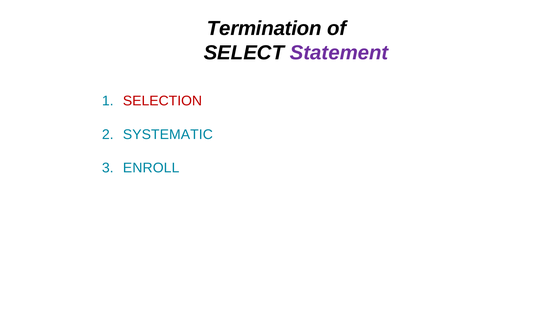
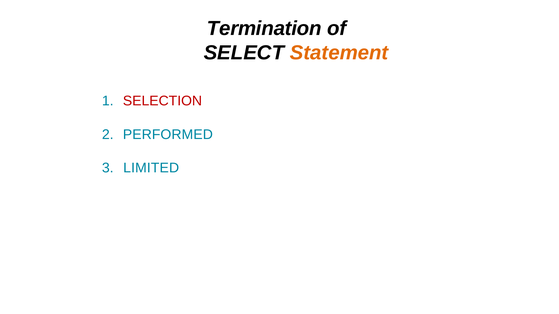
Statement colour: purple -> orange
SYSTEMATIC: SYSTEMATIC -> PERFORMED
ENROLL: ENROLL -> LIMITED
